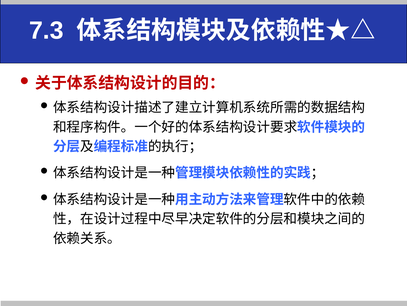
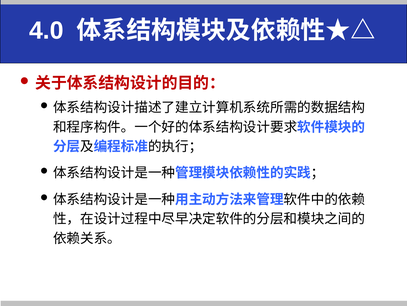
7.3: 7.3 -> 4.0
